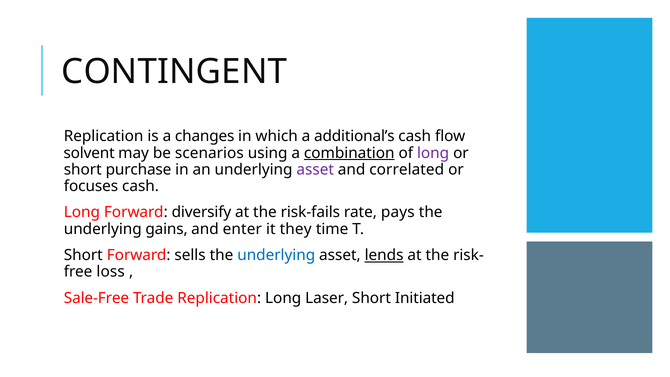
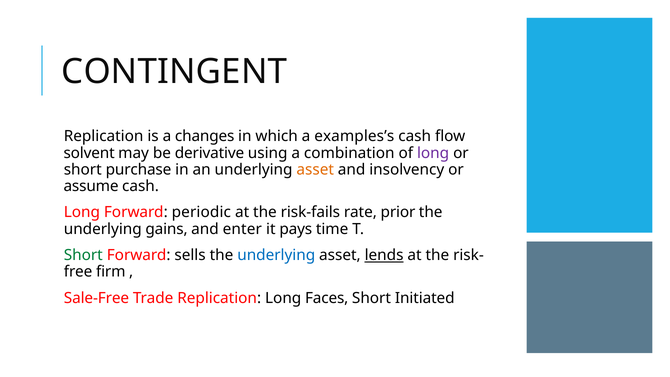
additional’s: additional’s -> examples’s
scenarios: scenarios -> derivative
combination underline: present -> none
asset at (315, 169) colour: purple -> orange
correlated: correlated -> insolvency
focuses: focuses -> assume
diversify: diversify -> periodic
pays: pays -> prior
they: they -> pays
Short at (83, 255) colour: black -> green
loss: loss -> firm
Laser: Laser -> Faces
